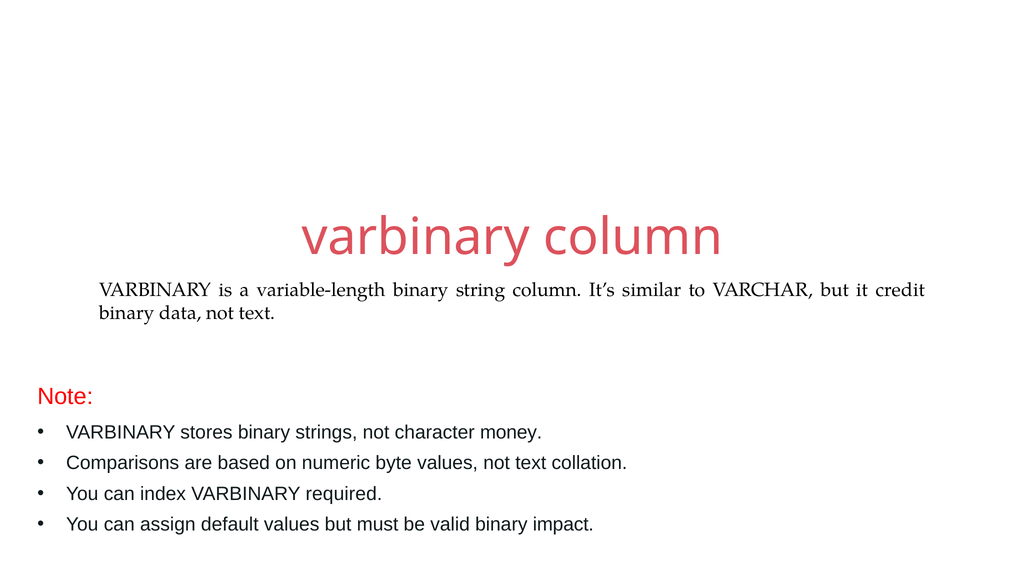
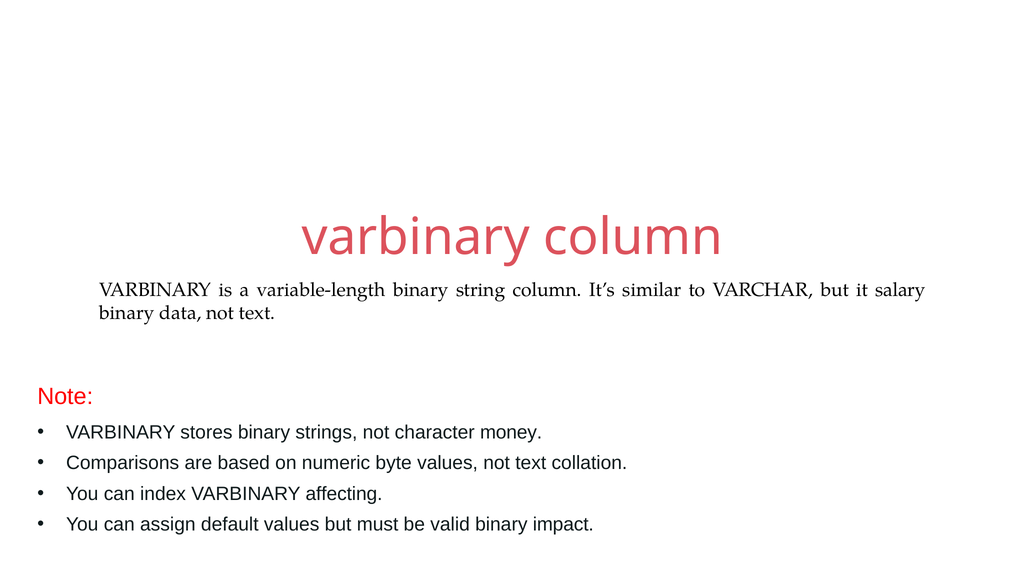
credit: credit -> salary
required: required -> affecting
